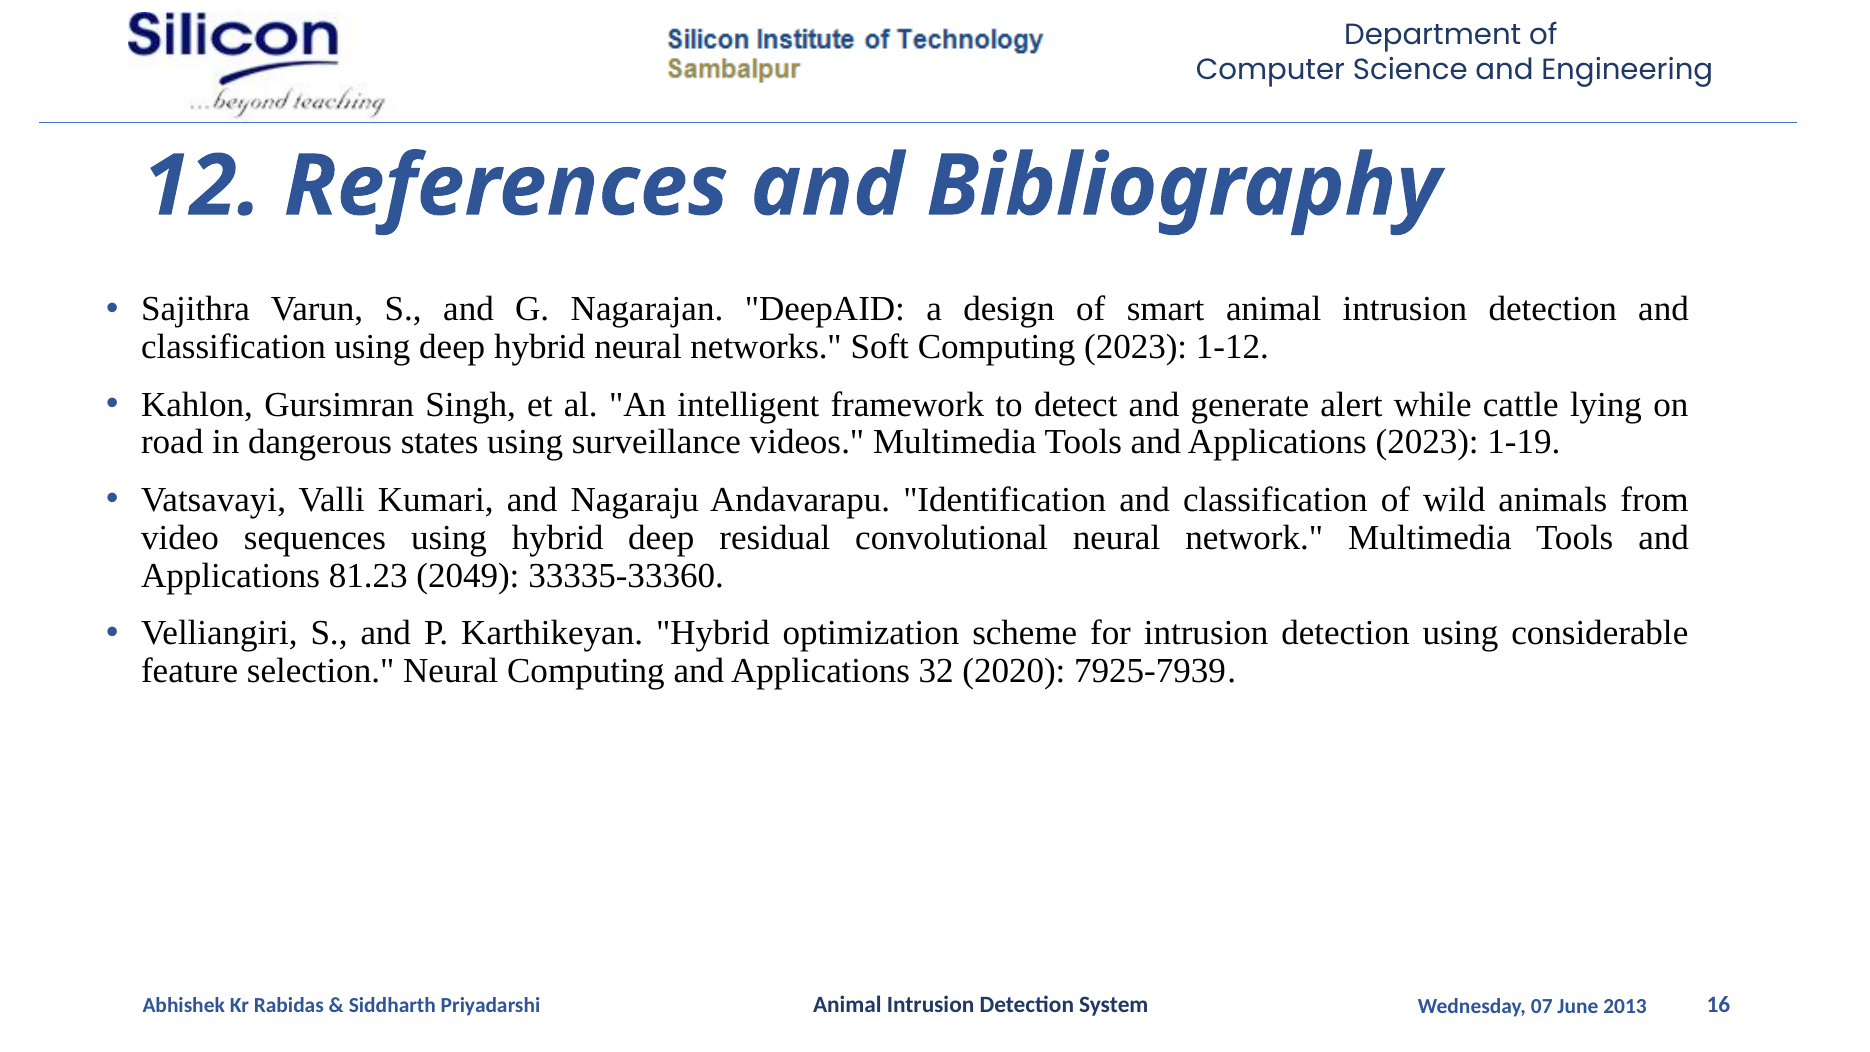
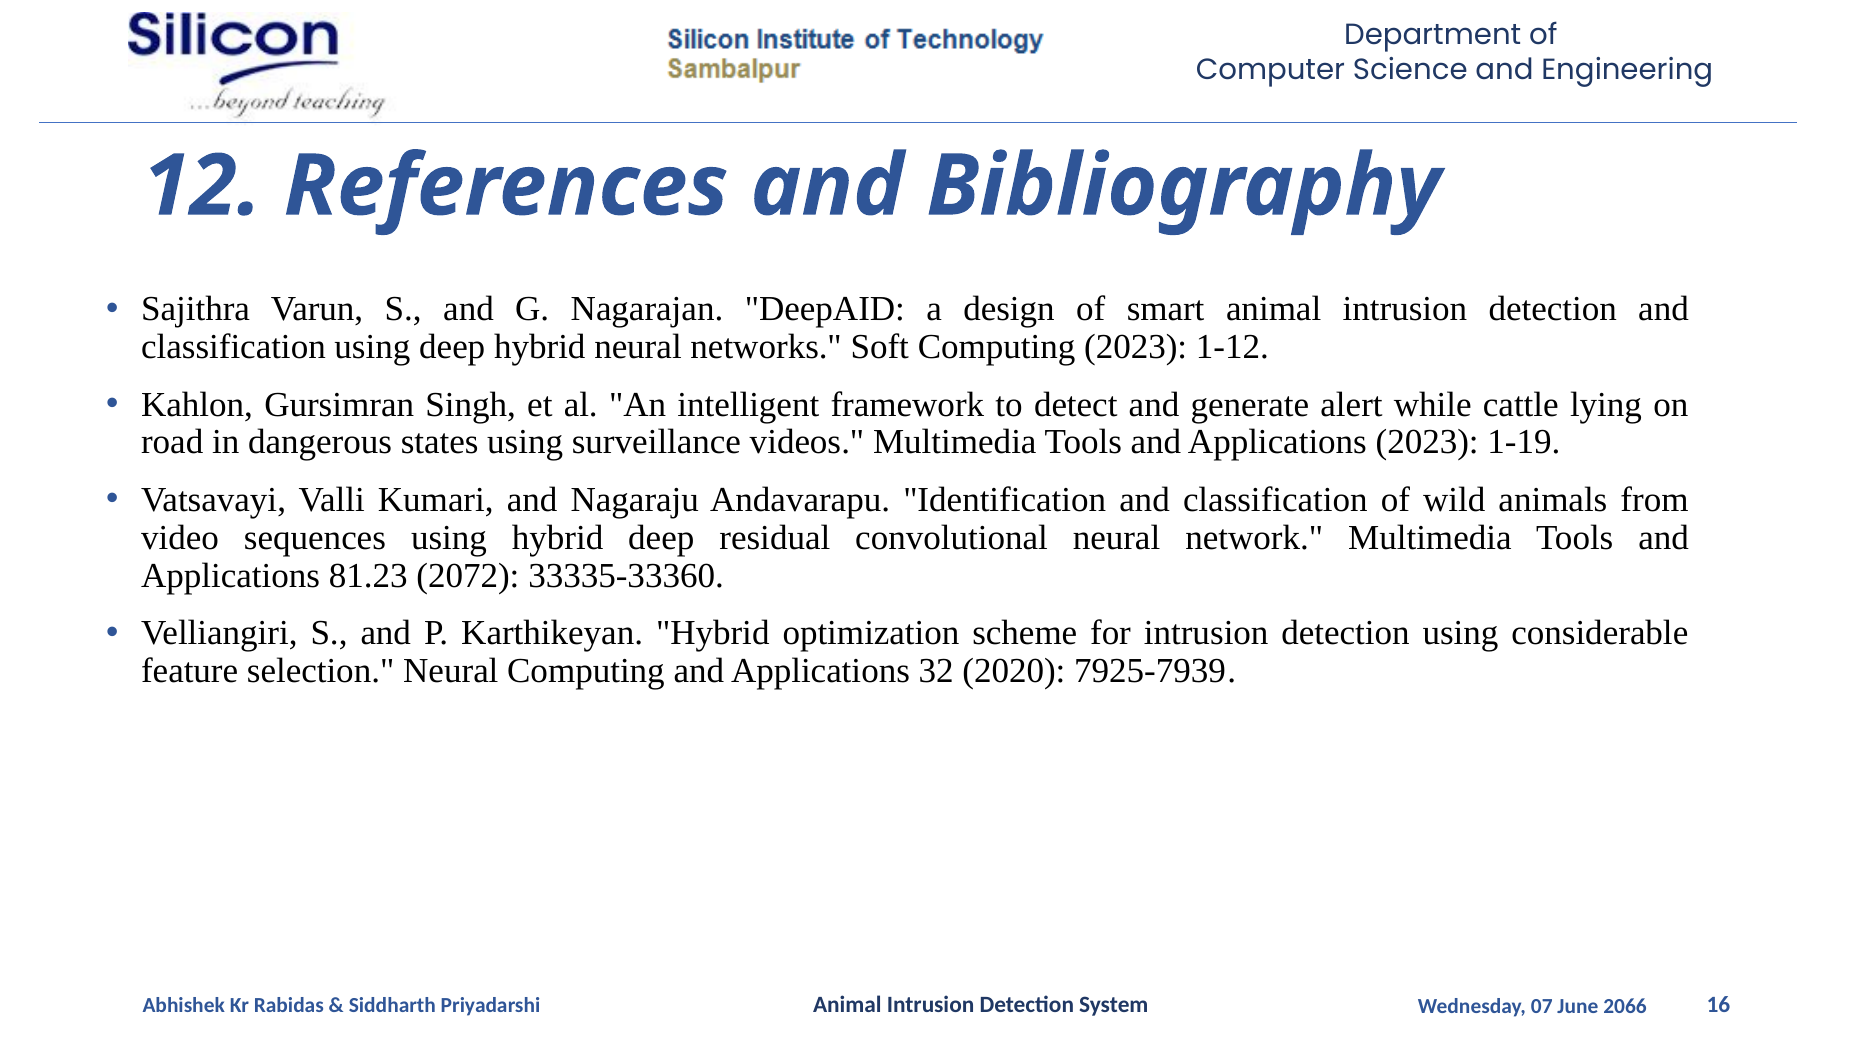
2049: 2049 -> 2072
2013: 2013 -> 2066
